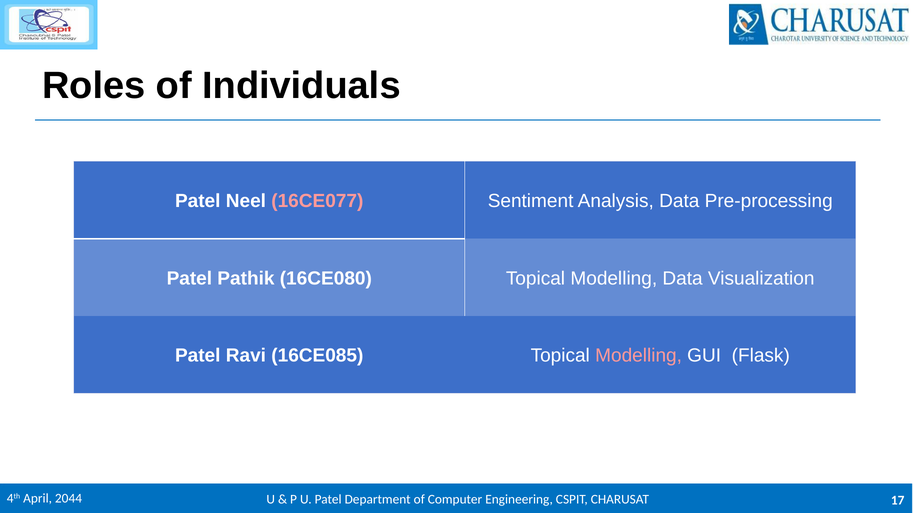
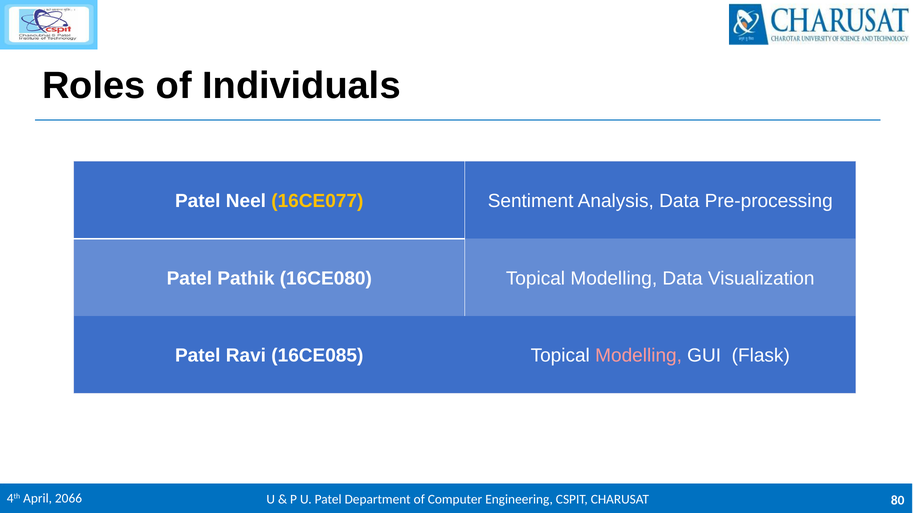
16CE077 colour: pink -> yellow
2044: 2044 -> 2066
17: 17 -> 80
